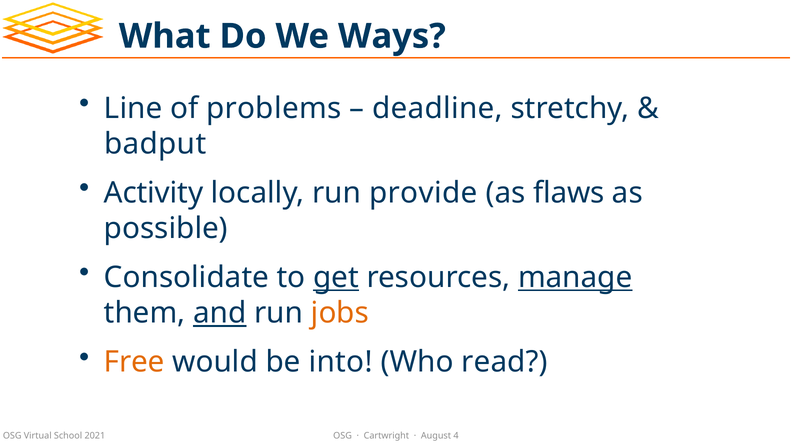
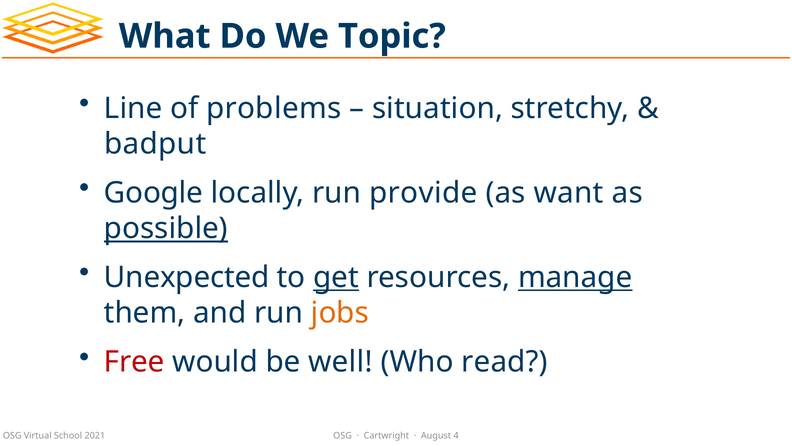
Ways: Ways -> Topic
deadline: deadline -> situation
Activity: Activity -> Google
flaws: flaws -> want
possible underline: none -> present
Consolidate: Consolidate -> Unexpected
and underline: present -> none
Free colour: orange -> red
into: into -> well
